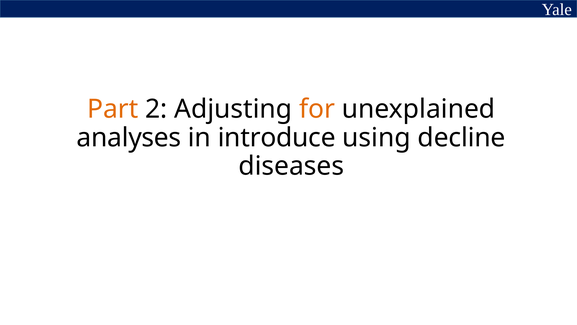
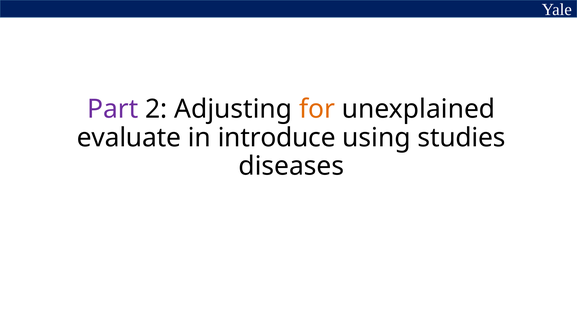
Part colour: orange -> purple
analyses: analyses -> evaluate
decline: decline -> studies
